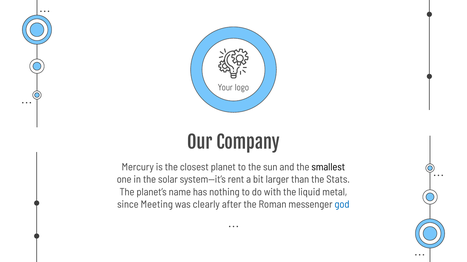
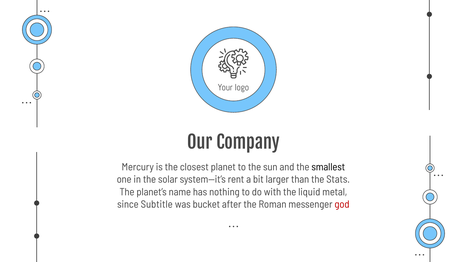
Meeting: Meeting -> Subtitle
clearly: clearly -> bucket
god colour: blue -> red
